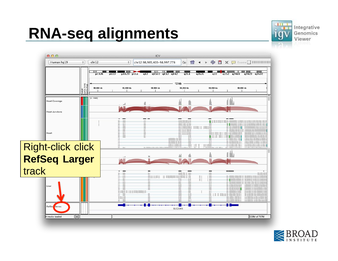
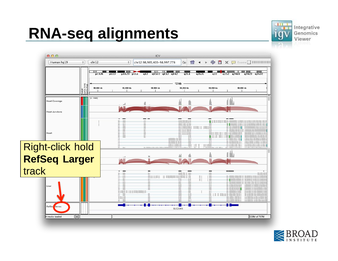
click: click -> hold
